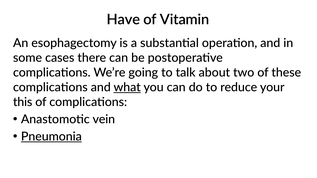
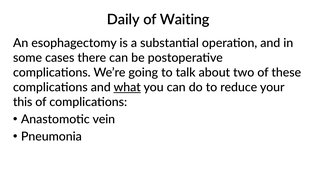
Have: Have -> Daily
Vitamin: Vitamin -> Waiting
Pneumonia underline: present -> none
